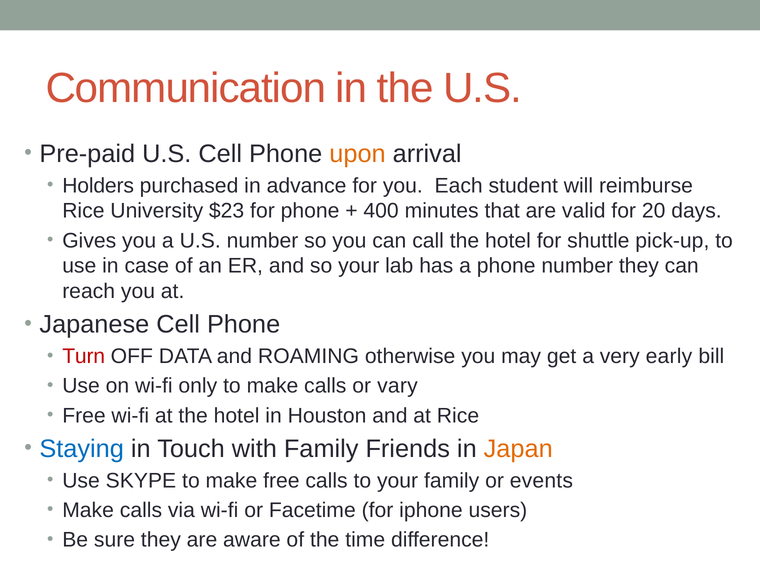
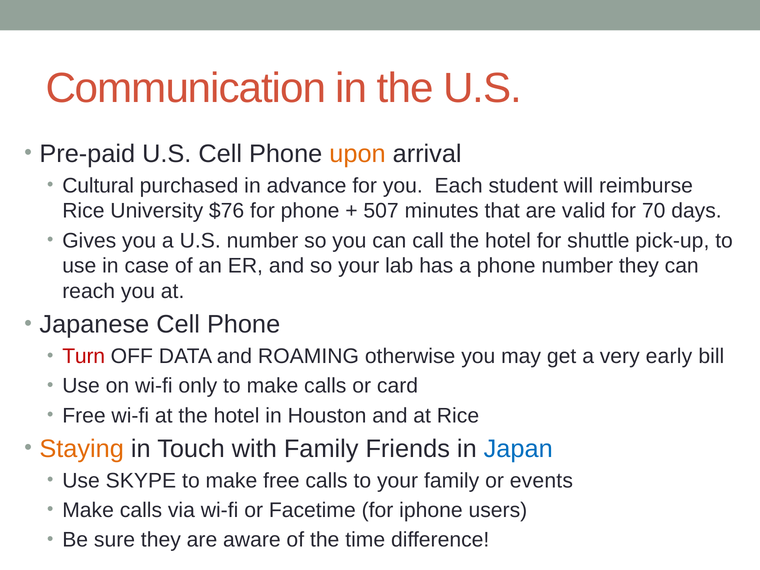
Holders: Holders -> Cultural
$23: $23 -> $76
400: 400 -> 507
20: 20 -> 70
vary: vary -> card
Staying colour: blue -> orange
Japan colour: orange -> blue
